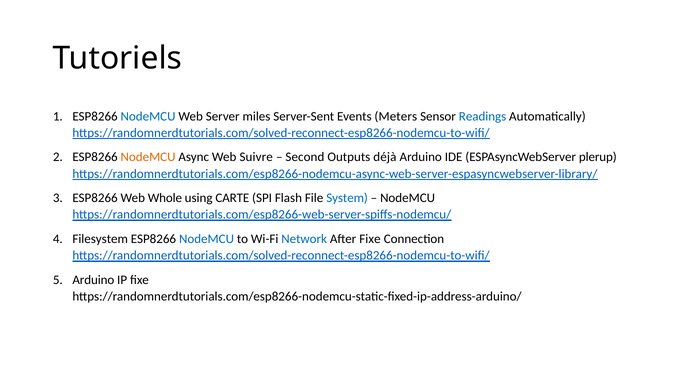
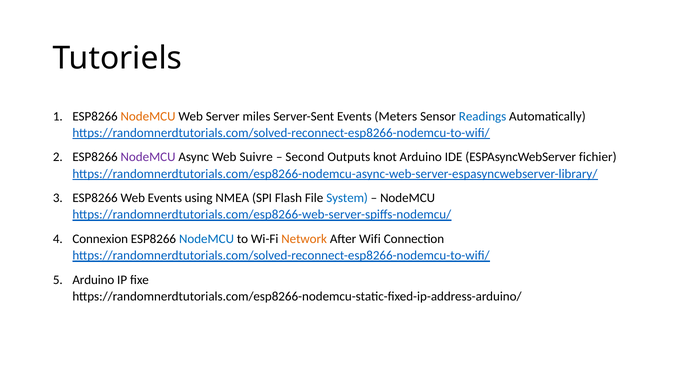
NodeMCU at (148, 116) colour: blue -> orange
NodeMCU at (148, 157) colour: orange -> purple
déjà: déjà -> knot
plerup: plerup -> fichier
Web Whole: Whole -> Events
CARTE: CARTE -> NMEA
Filesystem: Filesystem -> Connexion
Network colour: blue -> orange
After Fixe: Fixe -> Wifi
